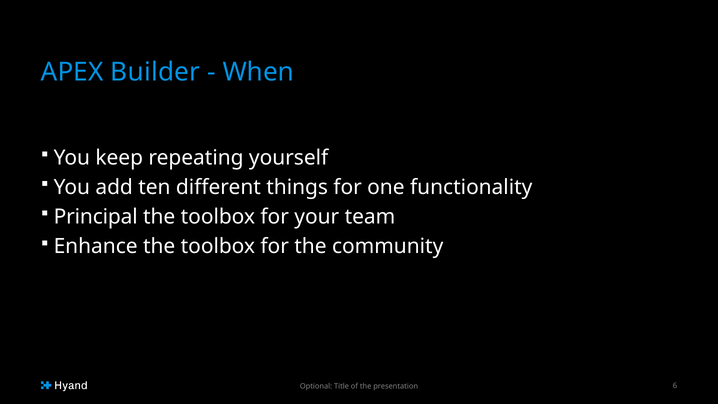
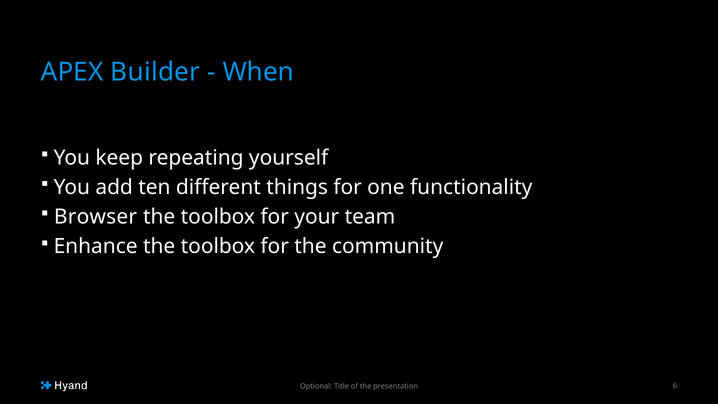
Principal: Principal -> Browser
